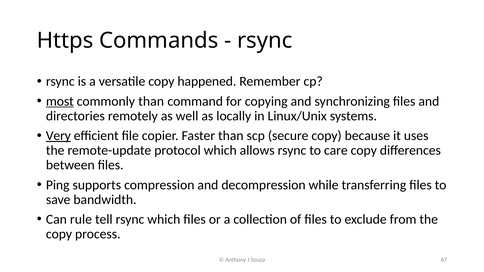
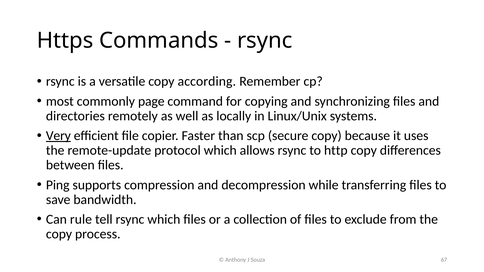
happened: happened -> according
most underline: present -> none
commonly than: than -> page
care: care -> http
